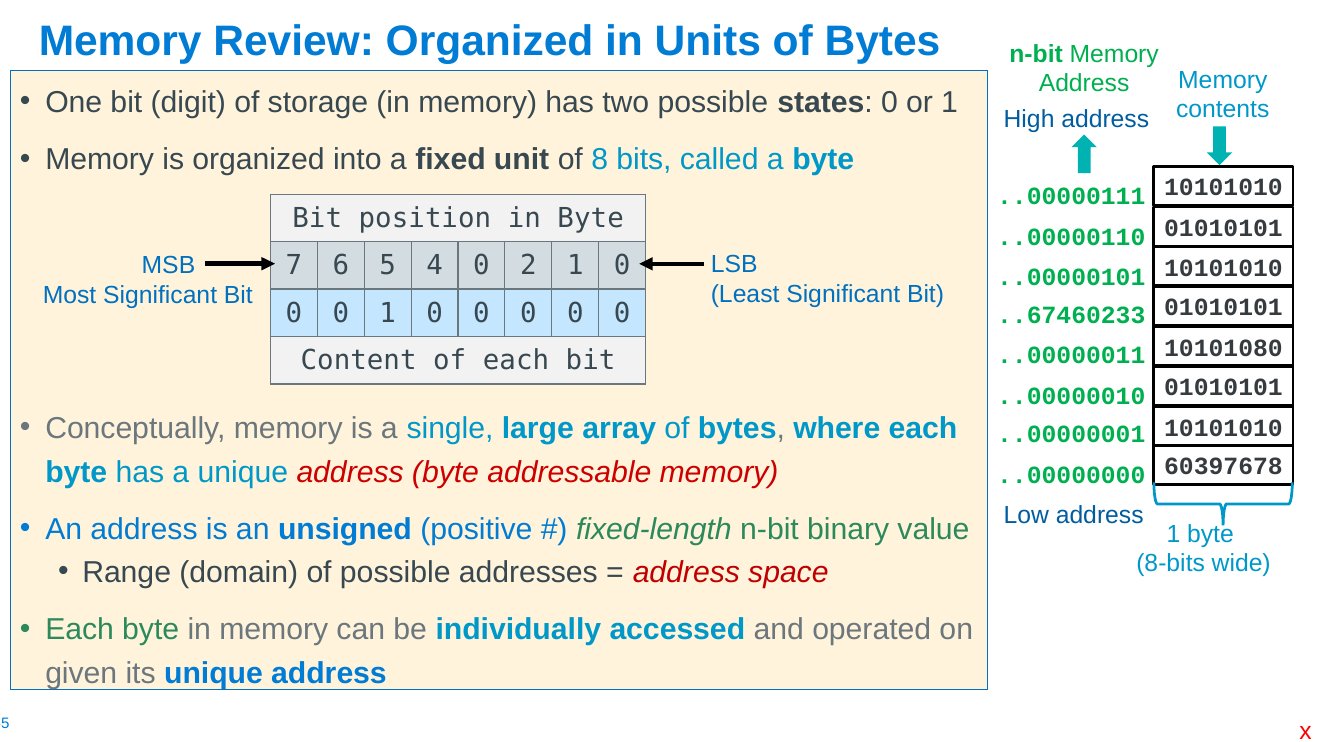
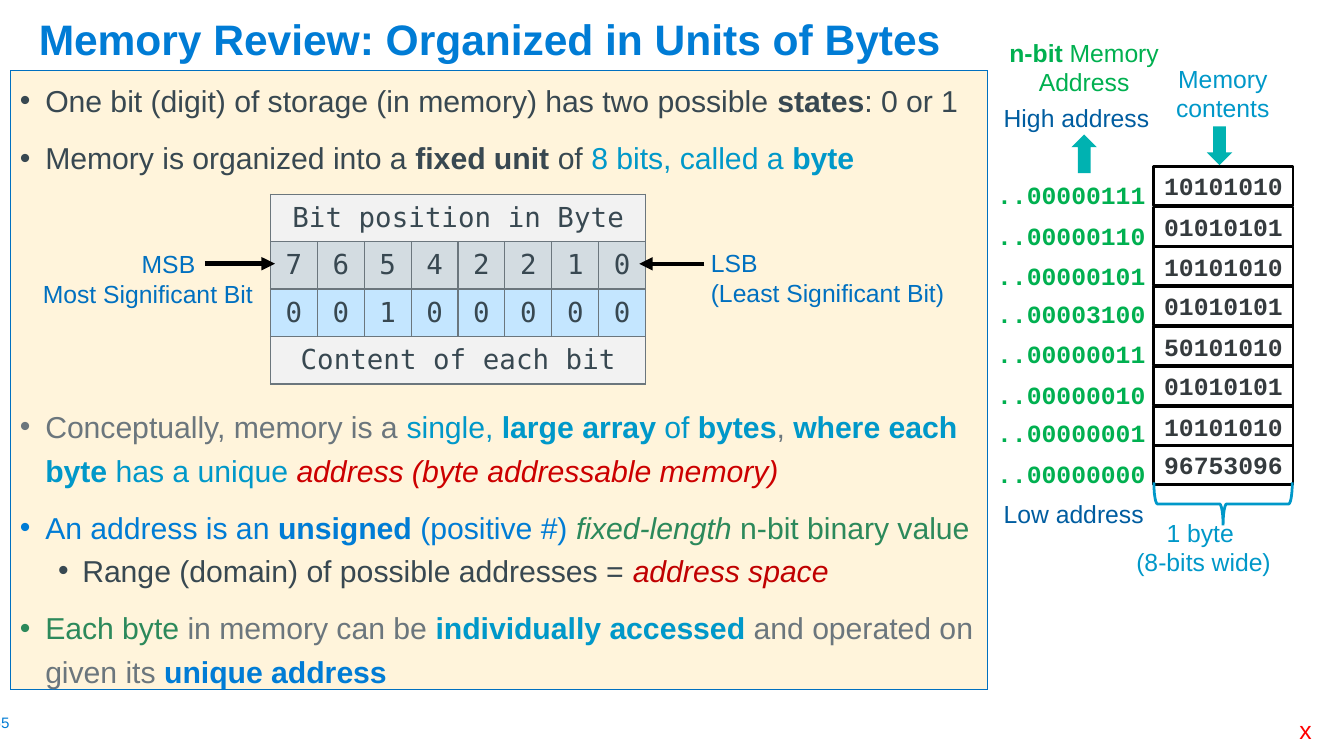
4 0: 0 -> 2
..67460233: ..67460233 -> ..00003100
10101080: 10101080 -> 50101010
60397678: 60397678 -> 96753096
